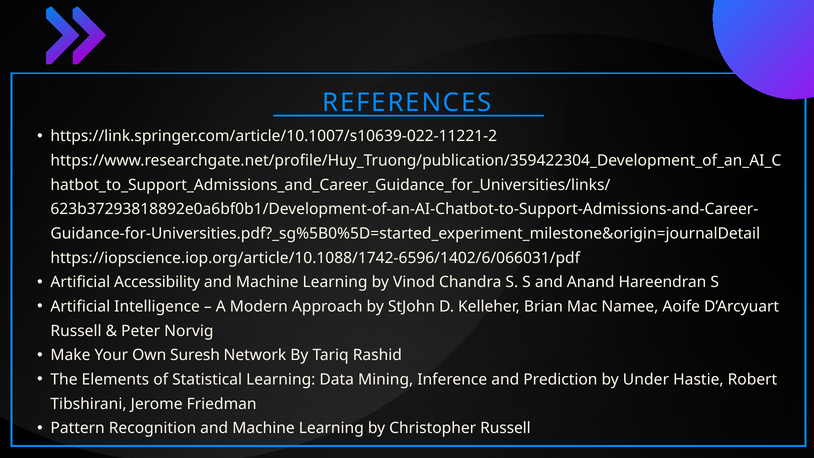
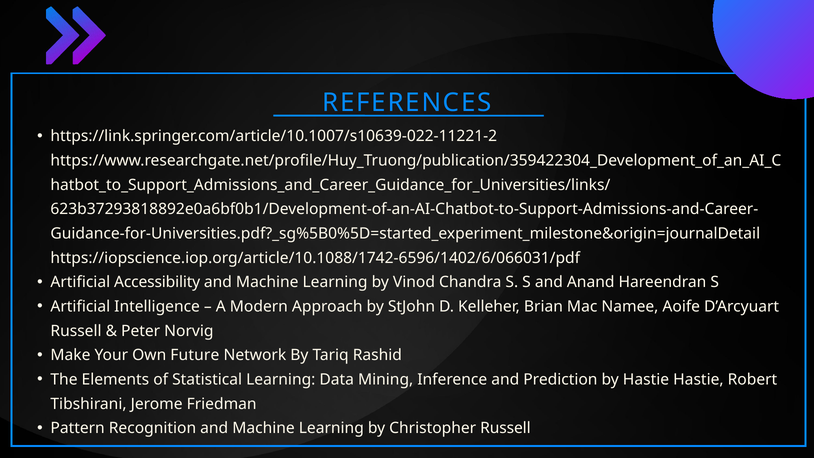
Suresh: Suresh -> Future
by Under: Under -> Hastie
